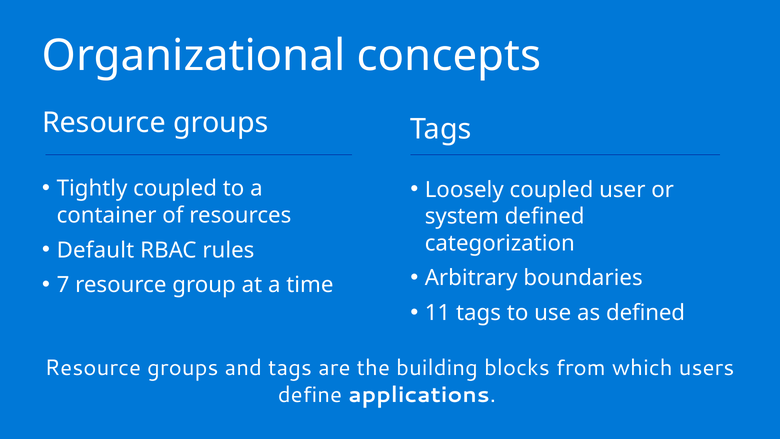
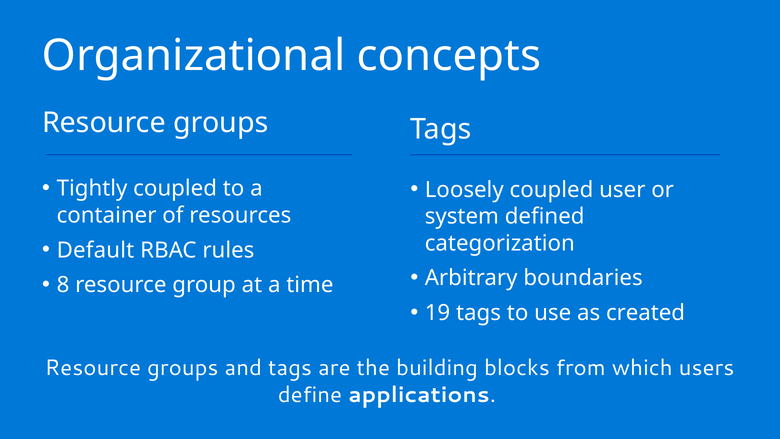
7: 7 -> 8
11: 11 -> 19
as defined: defined -> created
